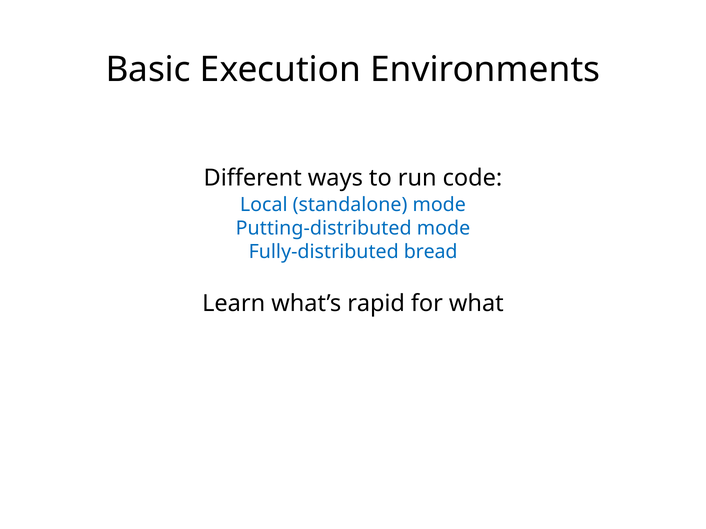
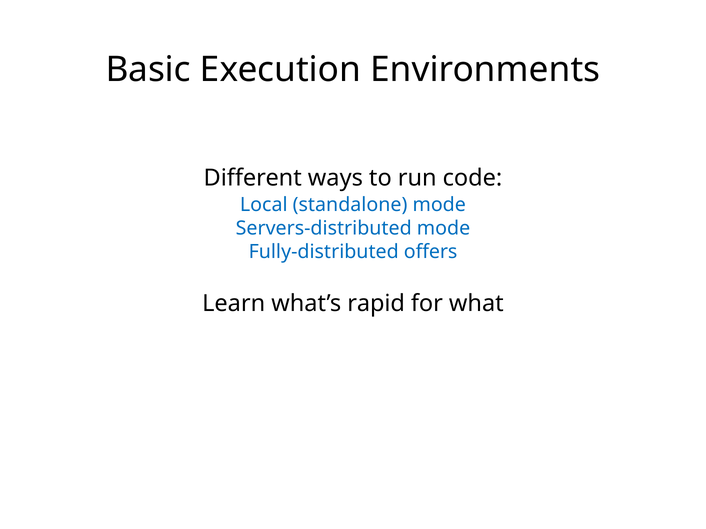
Putting-distributed: Putting-distributed -> Servers-distributed
bread: bread -> offers
